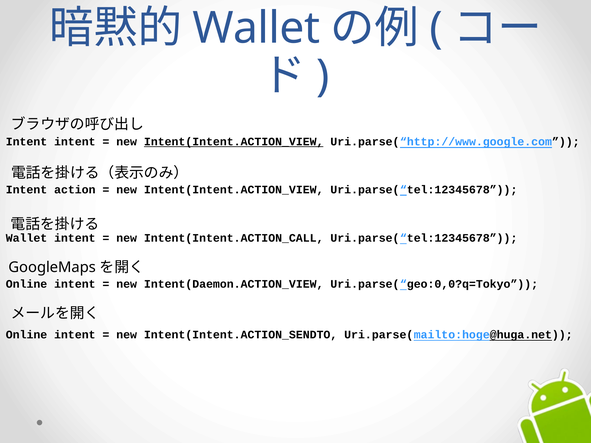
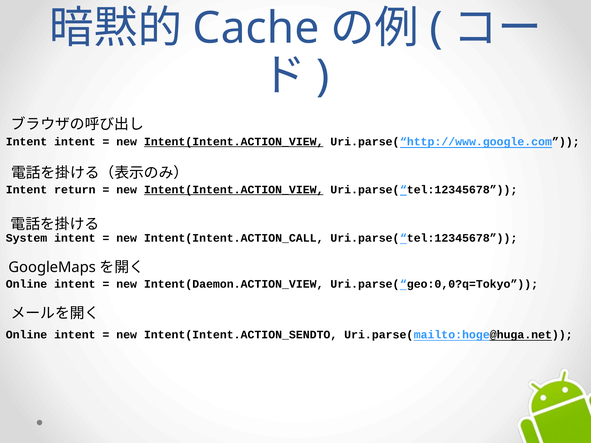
Wallet at (256, 28): Wallet -> Cache
action: action -> return
Intent(Intent.ACTION_VIEW at (234, 190) underline: none -> present
Wallet at (27, 238): Wallet -> System
